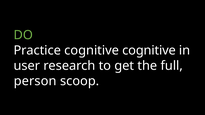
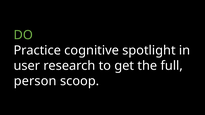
cognitive cognitive: cognitive -> spotlight
